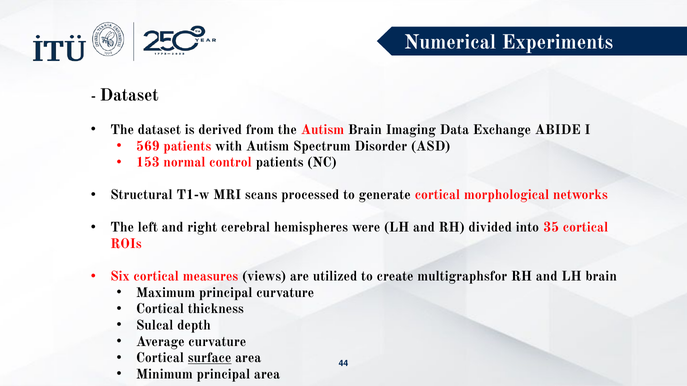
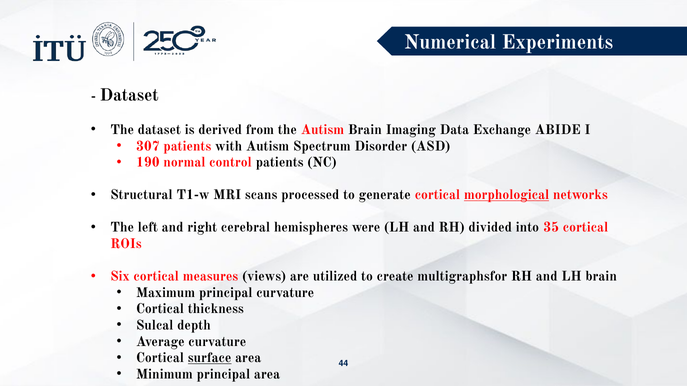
569: 569 -> 307
153: 153 -> 190
morphological underline: none -> present
